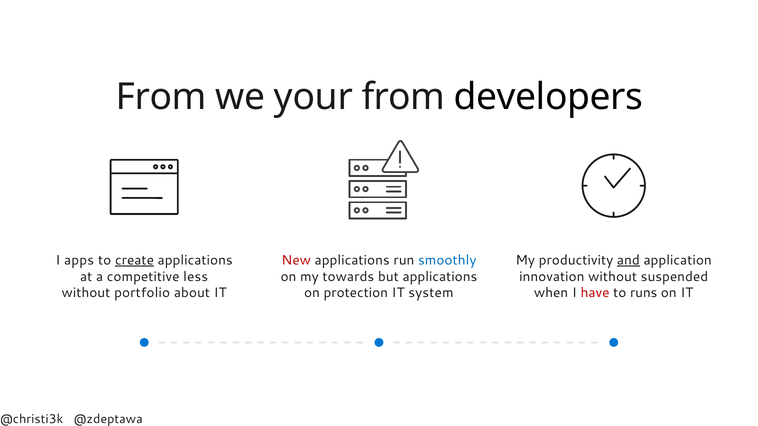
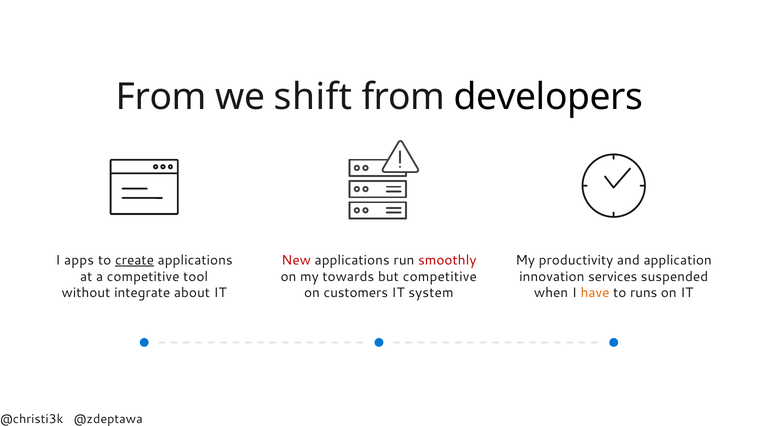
your: your -> shift
smoothly colour: blue -> red
and underline: present -> none
less: less -> tool
but applications: applications -> competitive
innovation without: without -> services
portfolio: portfolio -> integrate
protection: protection -> customers
have colour: red -> orange
